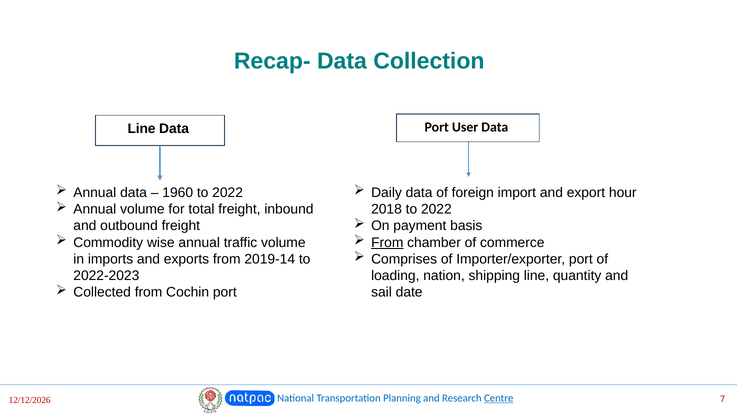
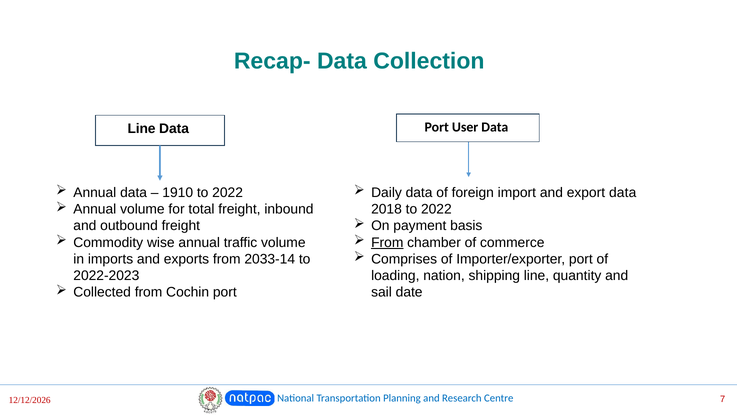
1960: 1960 -> 1910
export hour: hour -> data
2019-14: 2019-14 -> 2033-14
Centre underline: present -> none
